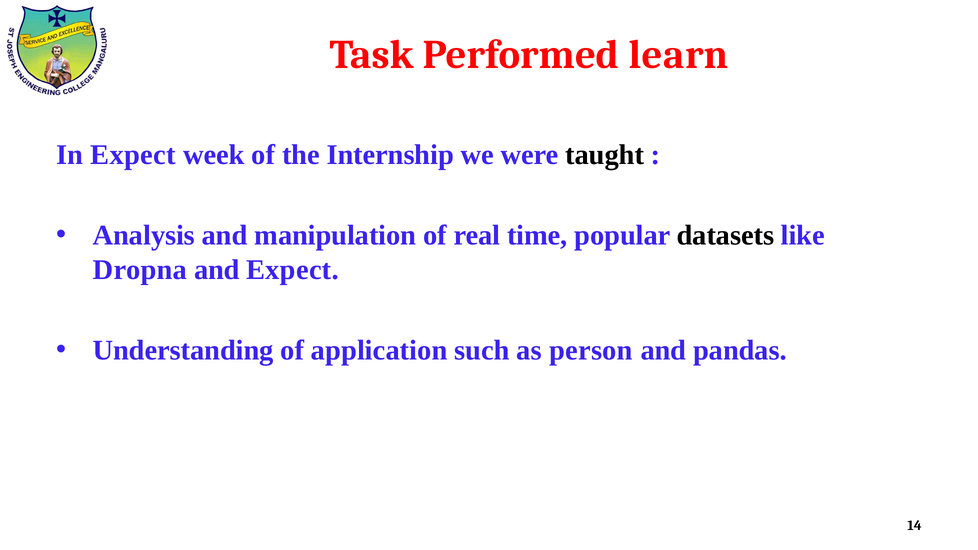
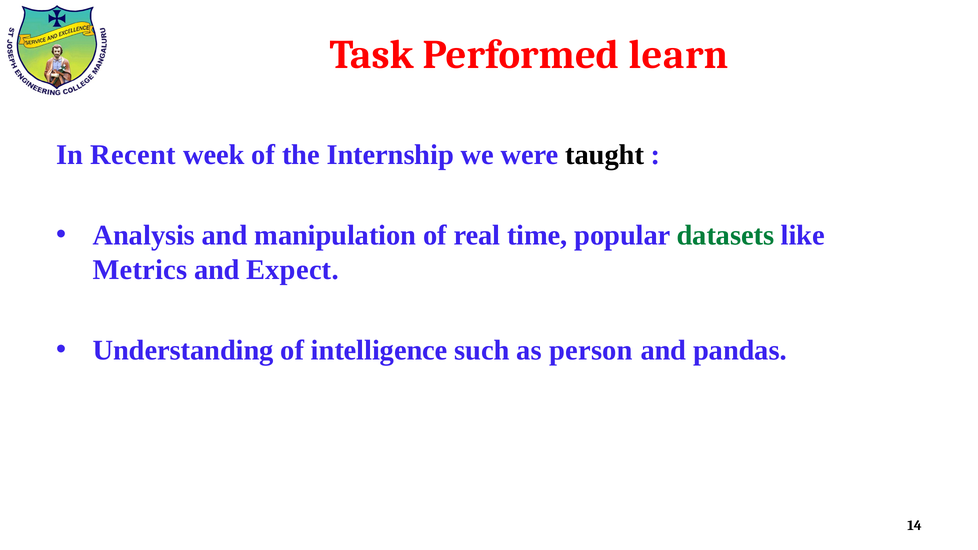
In Expect: Expect -> Recent
datasets colour: black -> green
Dropna: Dropna -> Metrics
application: application -> intelligence
